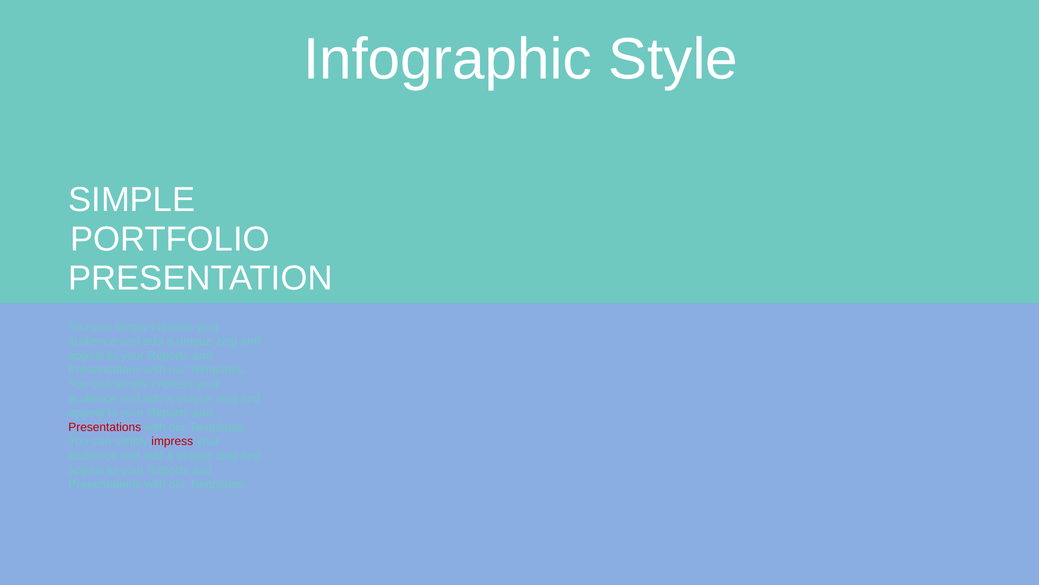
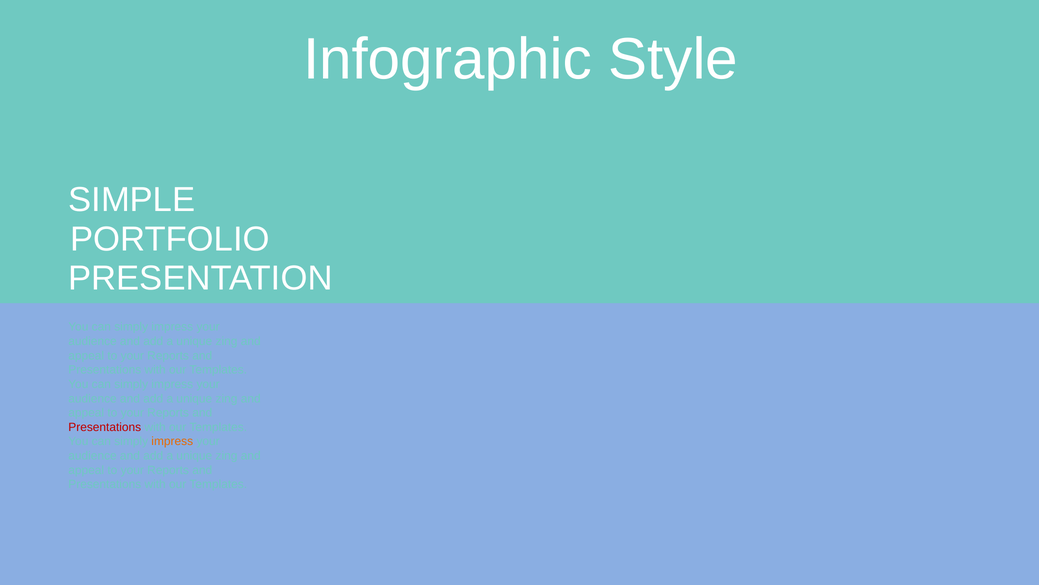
impress at (172, 441) colour: red -> orange
